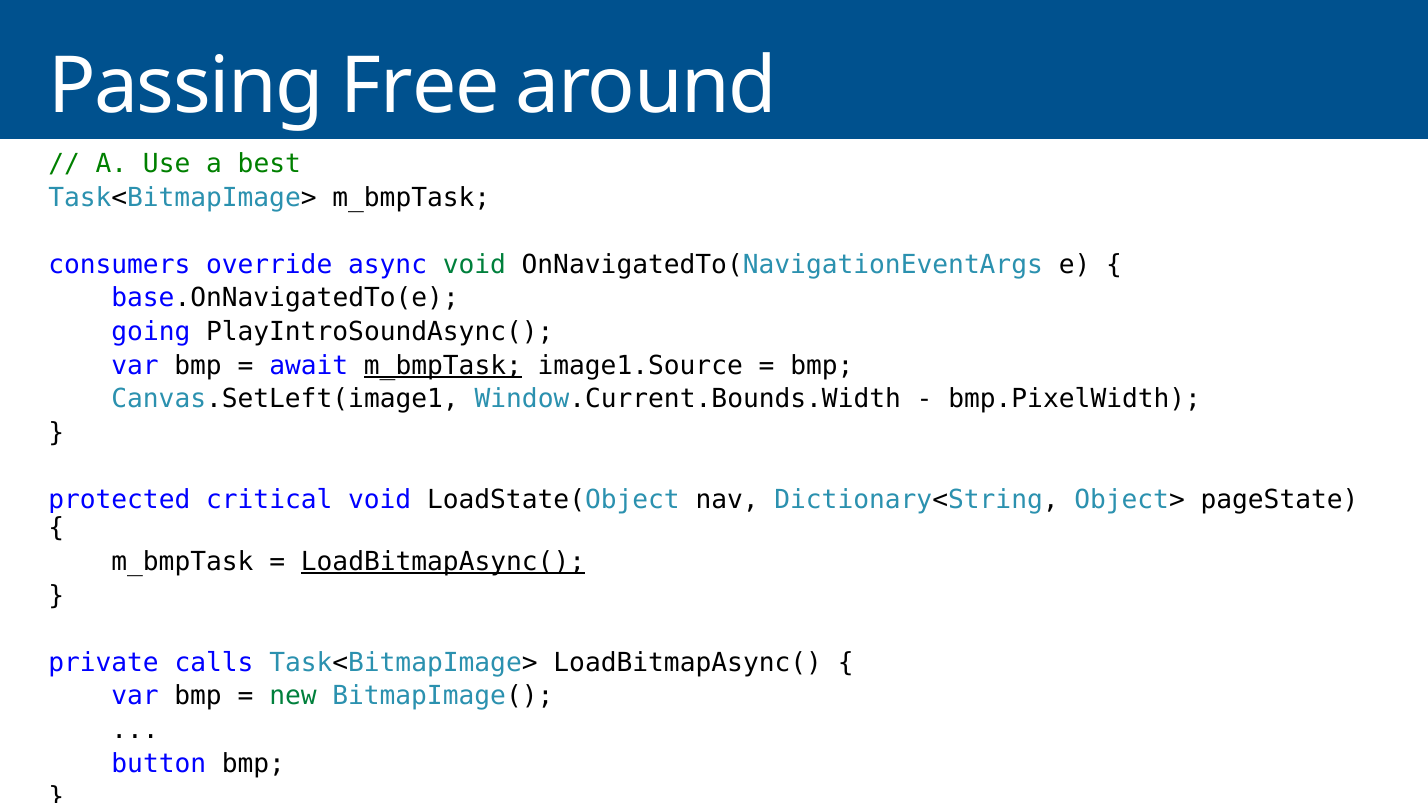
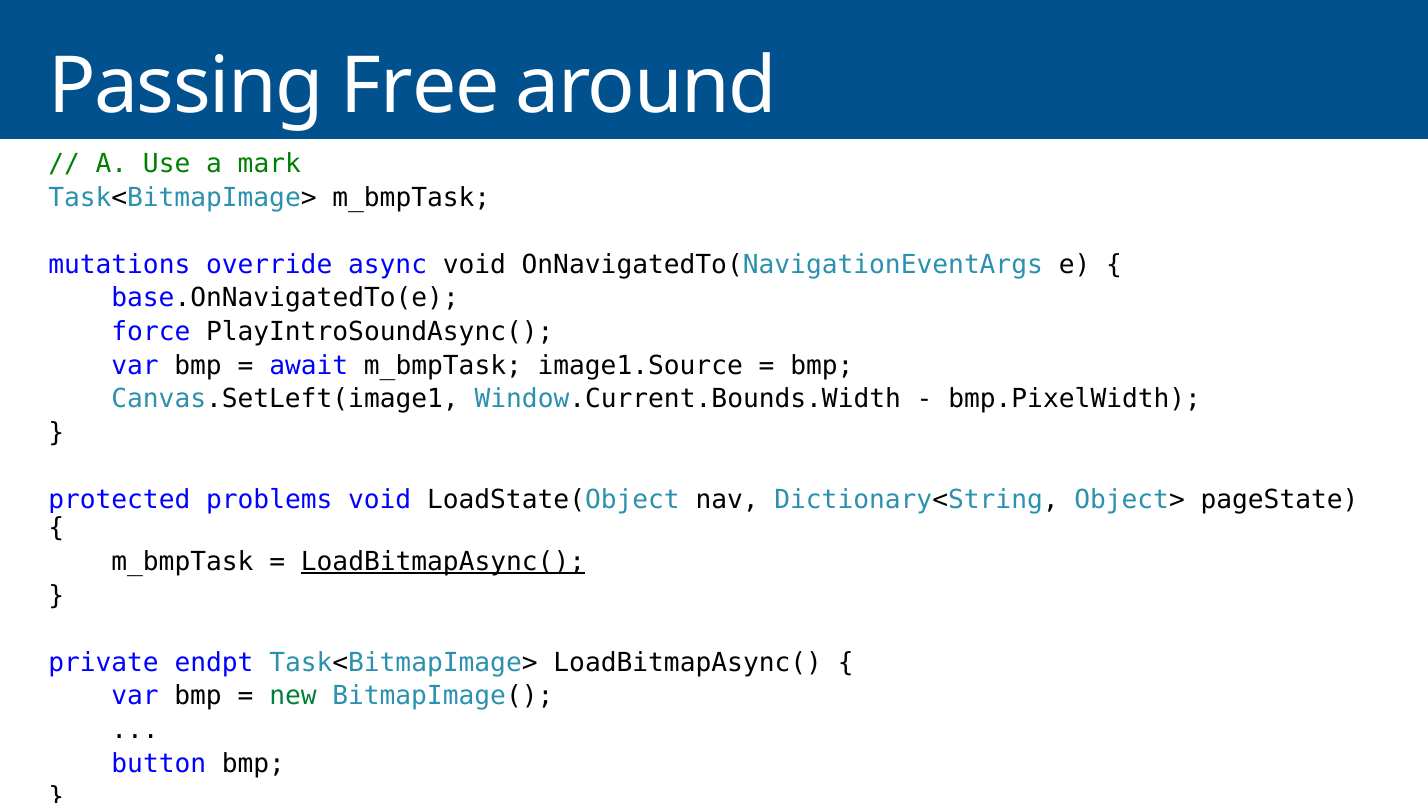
best: best -> mark
consumers: consumers -> mutations
void at (474, 265) colour: green -> black
going: going -> force
m_bmpTask at (443, 366) underline: present -> none
critical: critical -> problems
calls: calls -> endpt
